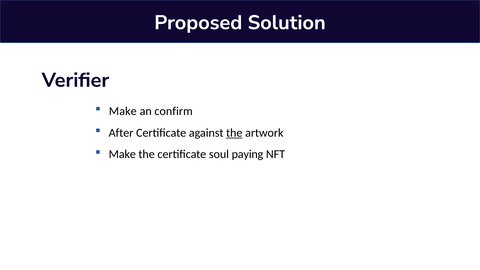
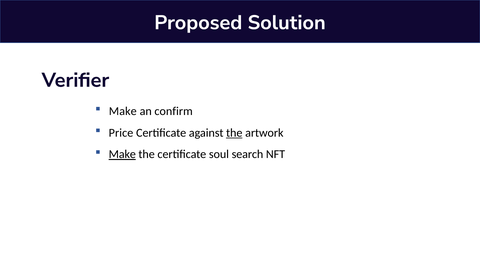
After: After -> Price
Make at (122, 154) underline: none -> present
paying: paying -> search
